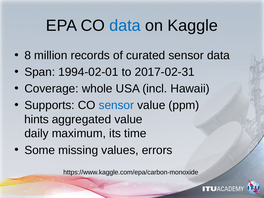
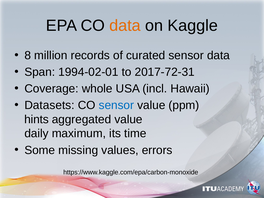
data at (125, 26) colour: blue -> orange
2017-02-31: 2017-02-31 -> 2017-72-31
Supports: Supports -> Datasets
